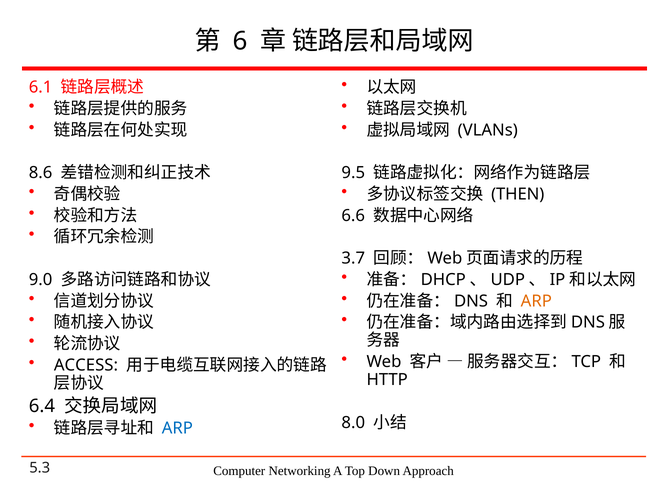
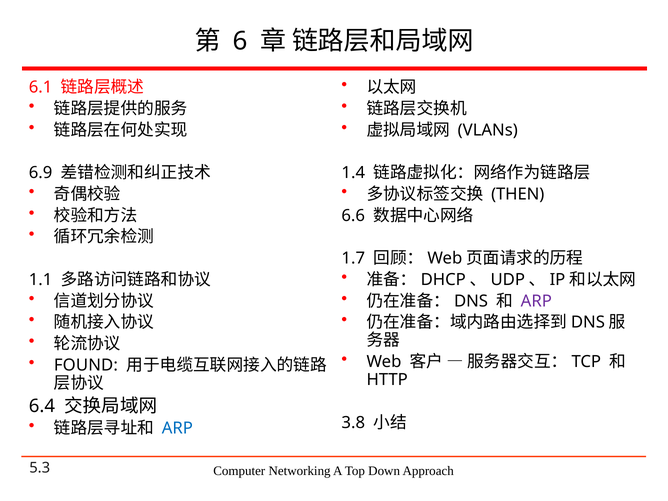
8.6: 8.6 -> 6.9
9.5: 9.5 -> 1.4
3.7: 3.7 -> 1.7
9.0: 9.0 -> 1.1
ARP at (536, 301) colour: orange -> purple
ACCESS: ACCESS -> FOUND
8.0: 8.0 -> 3.8
